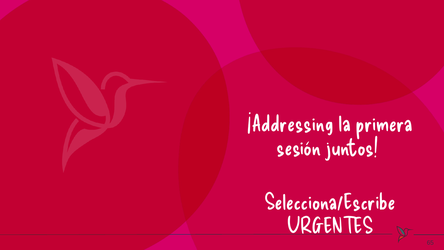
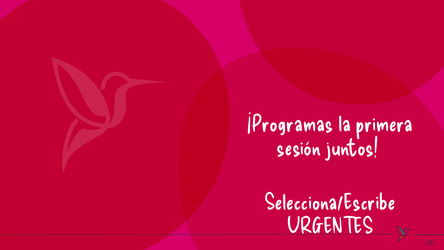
¡Addressing: ¡Addressing -> ¡Programas
